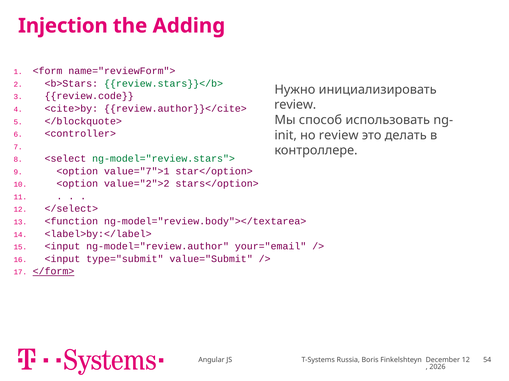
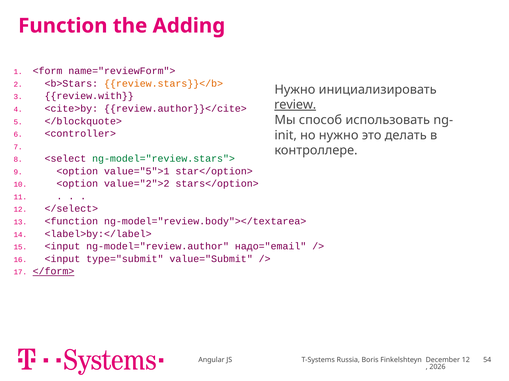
Injection: Injection -> Function
review.stars}}</b> colour: green -> orange
review.code: review.code -> review.with
review at (295, 105) underline: none -> present
но review: review -> нужно
value="7">1: value="7">1 -> value="5">1
your="email: your="email -> надо="email
